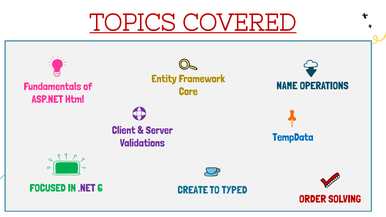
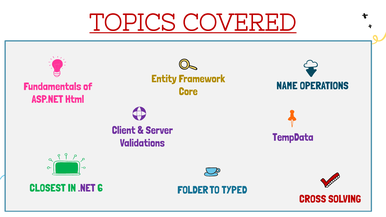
TempData colour: blue -> purple
FOCUSED: FOCUSED -> CLOSEST
CREATE: CREATE -> FOLDER
ORDER: ORDER -> CROSS
